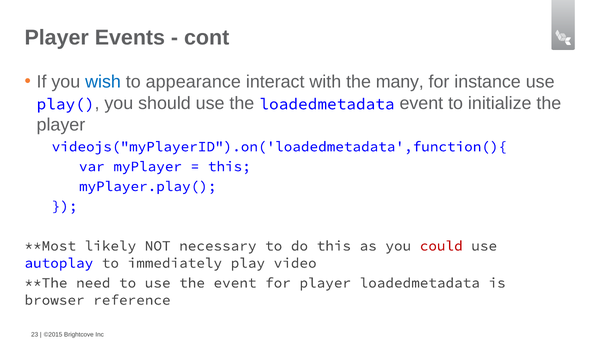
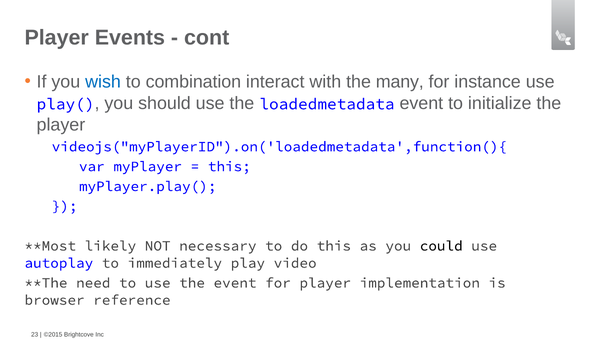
appearance: appearance -> combination
could colour: red -> black
player loadedmetadata: loadedmetadata -> implementation
